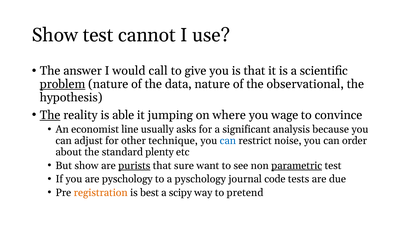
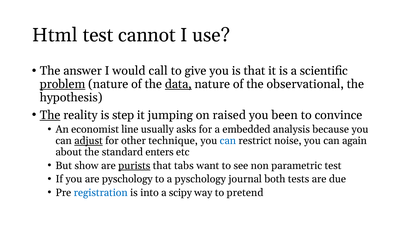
Show at (55, 35): Show -> Html
data underline: none -> present
able: able -> step
where: where -> raised
wage: wage -> been
significant: significant -> embedded
adjust underline: none -> present
order: order -> again
plenty: plenty -> enters
sure: sure -> tabs
parametric underline: present -> none
code: code -> both
registration colour: orange -> blue
best: best -> into
